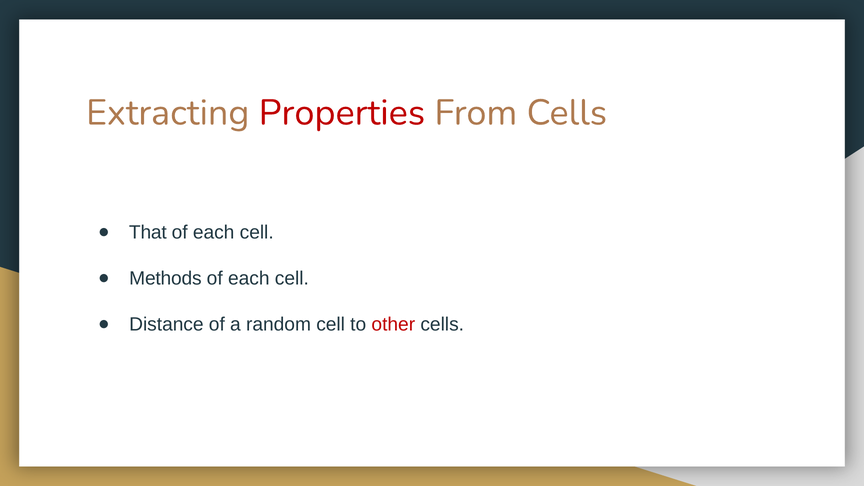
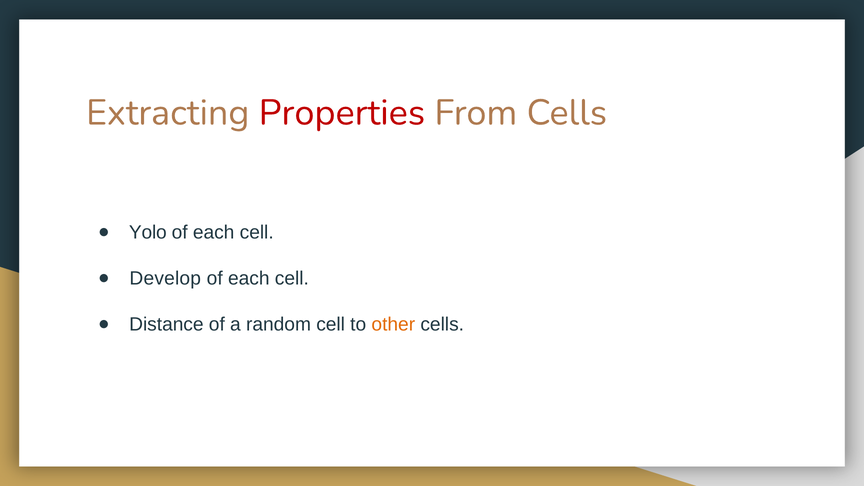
That: That -> Yolo
Methods: Methods -> Develop
other colour: red -> orange
